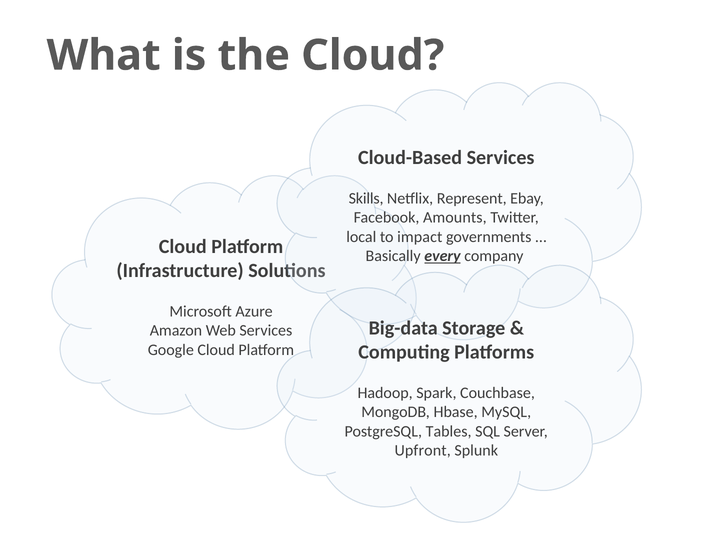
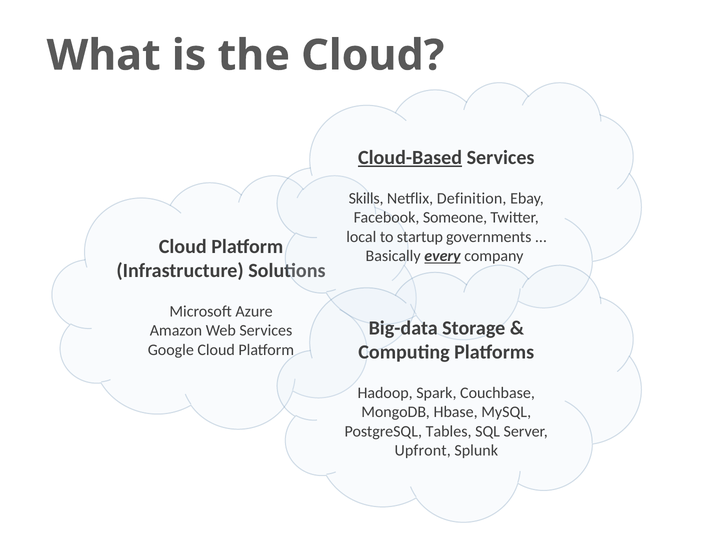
Cloud-Based underline: none -> present
Represent: Represent -> Definition
Amounts: Amounts -> Someone
impact: impact -> startup
